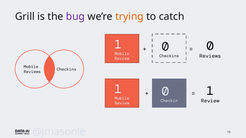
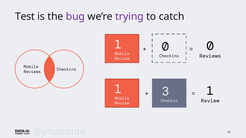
Grill: Grill -> Test
trying colour: orange -> purple
0 at (165, 92): 0 -> 3
